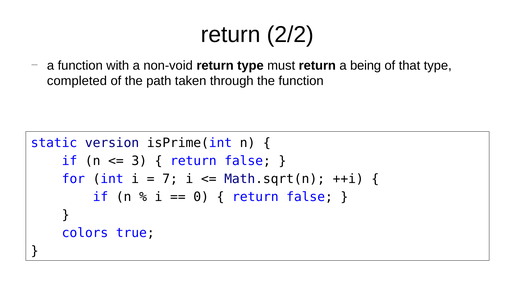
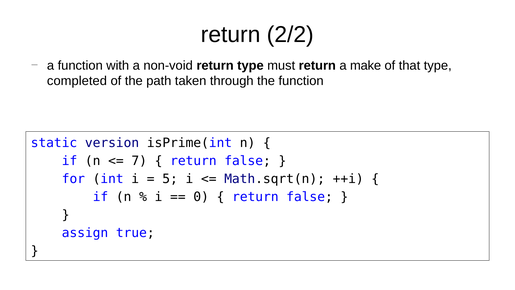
being: being -> make
3: 3 -> 7
7: 7 -> 5
colors: colors -> assign
